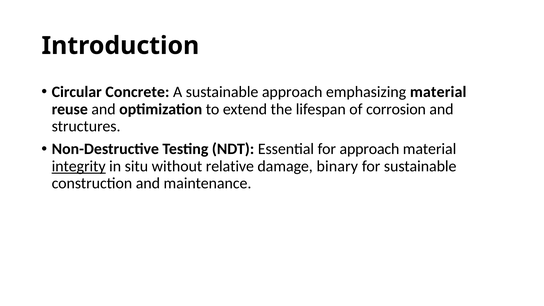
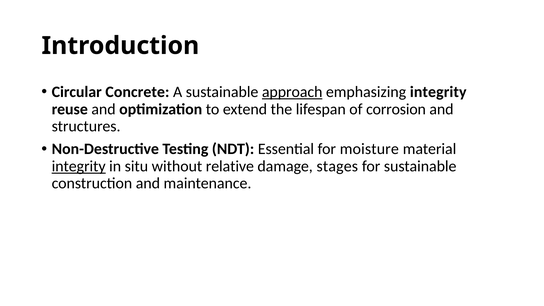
approach at (292, 92) underline: none -> present
emphasizing material: material -> integrity
for approach: approach -> moisture
binary: binary -> stages
